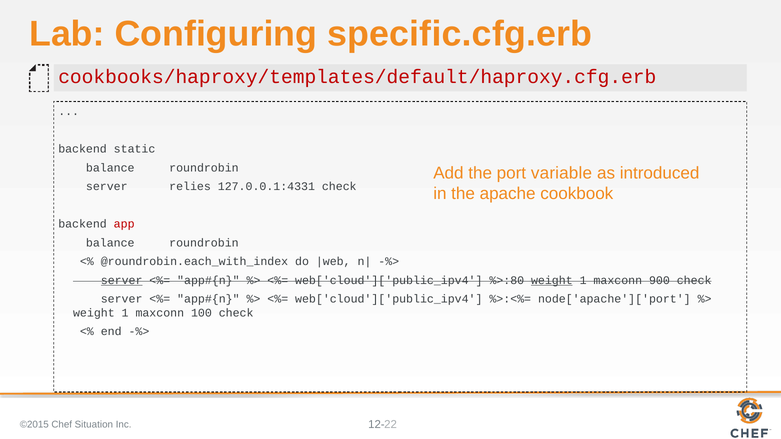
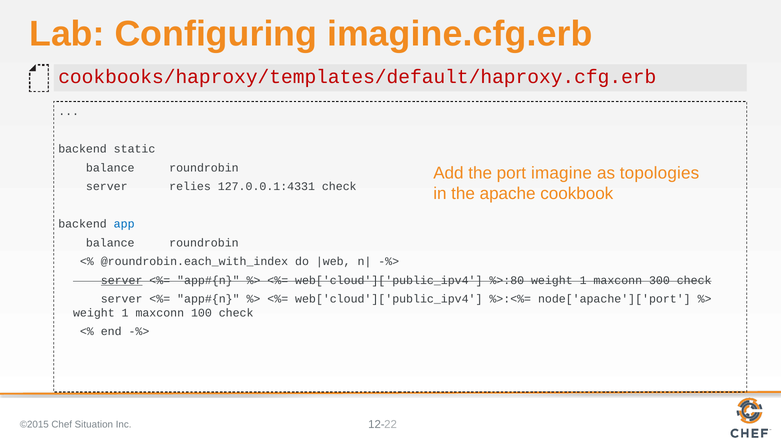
specific.cfg.erb: specific.cfg.erb -> imagine.cfg.erb
variable: variable -> imagine
introduced: introduced -> topologies
app colour: red -> blue
weight at (552, 280) underline: present -> none
900: 900 -> 300
